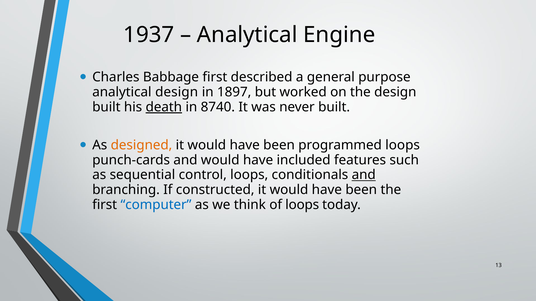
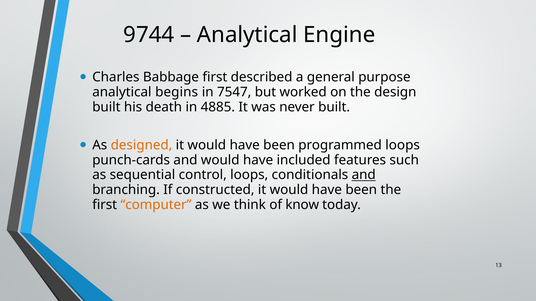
1937: 1937 -> 9744
analytical design: design -> begins
1897: 1897 -> 7547
death underline: present -> none
8740: 8740 -> 4885
computer colour: blue -> orange
of loops: loops -> know
